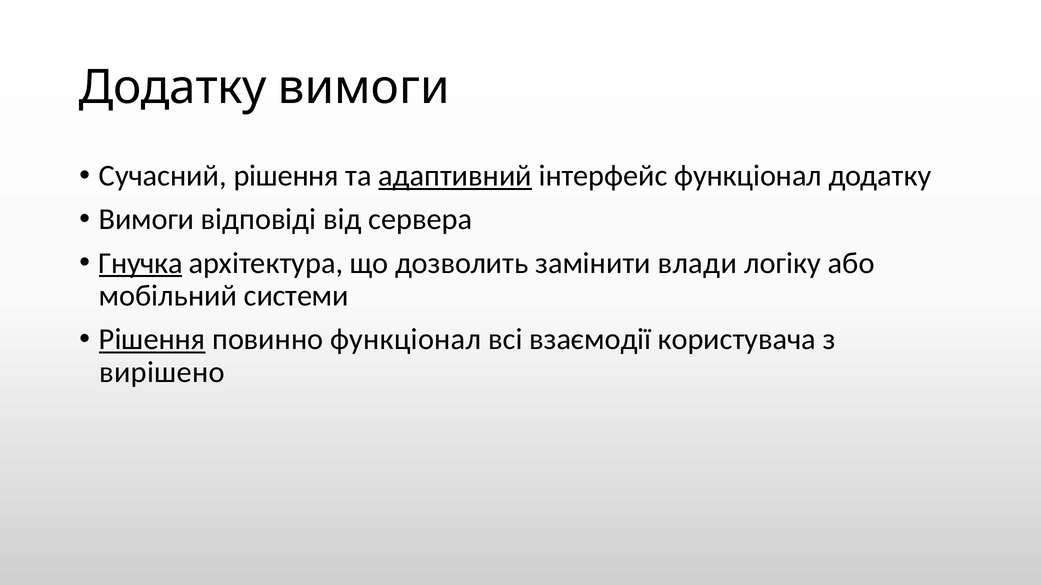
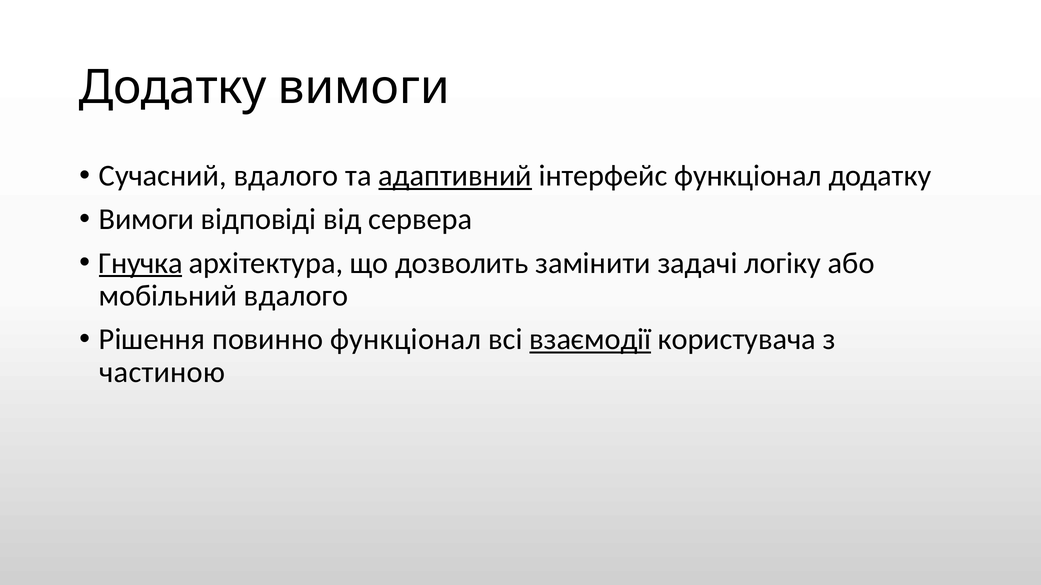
Сучасний рішення: рішення -> вдалого
влади: влади -> задачі
мобільний системи: системи -> вдалого
Рішення at (152, 340) underline: present -> none
взаємодії underline: none -> present
вирішено: вирішено -> частиною
